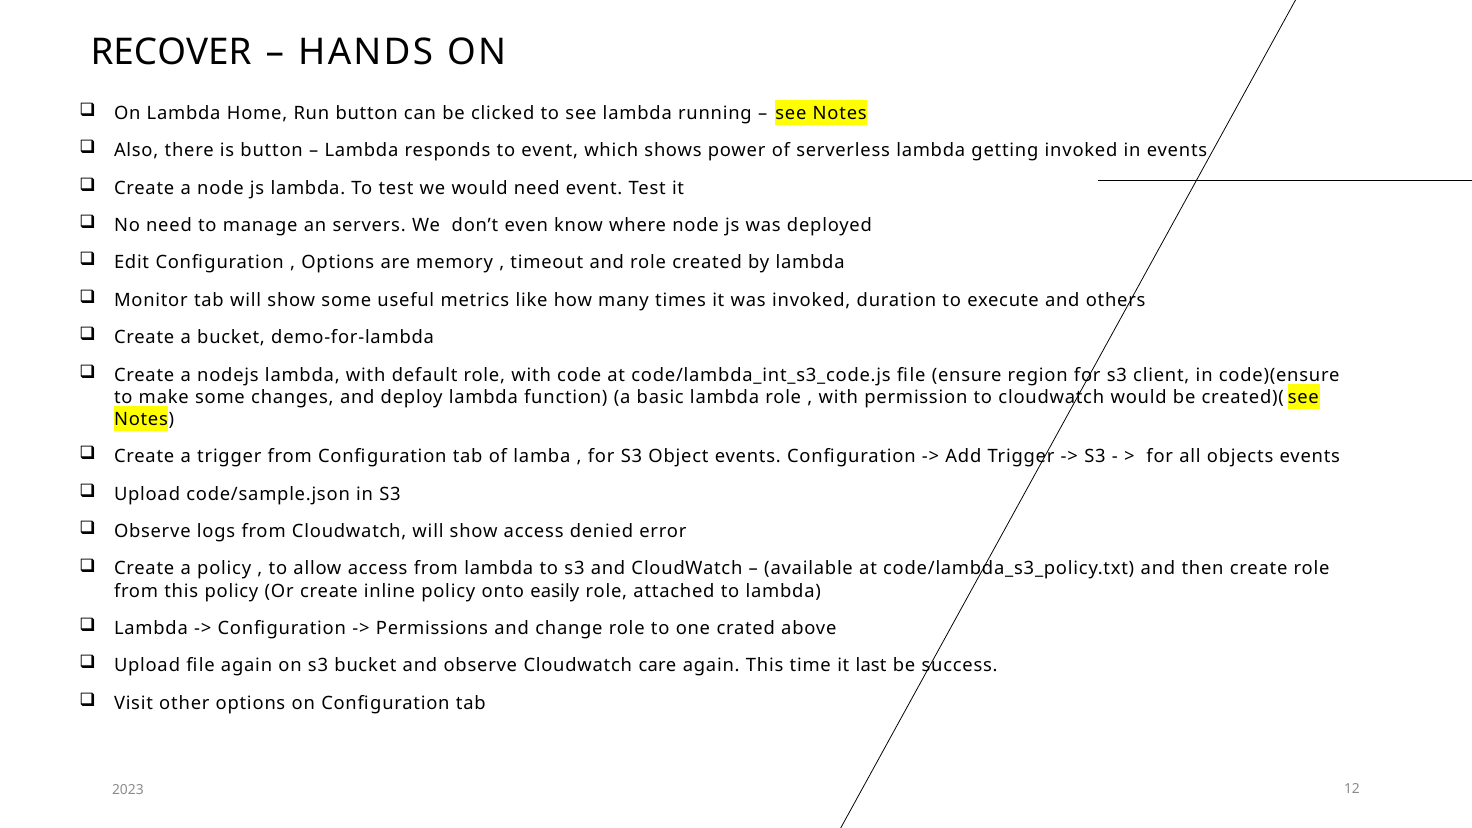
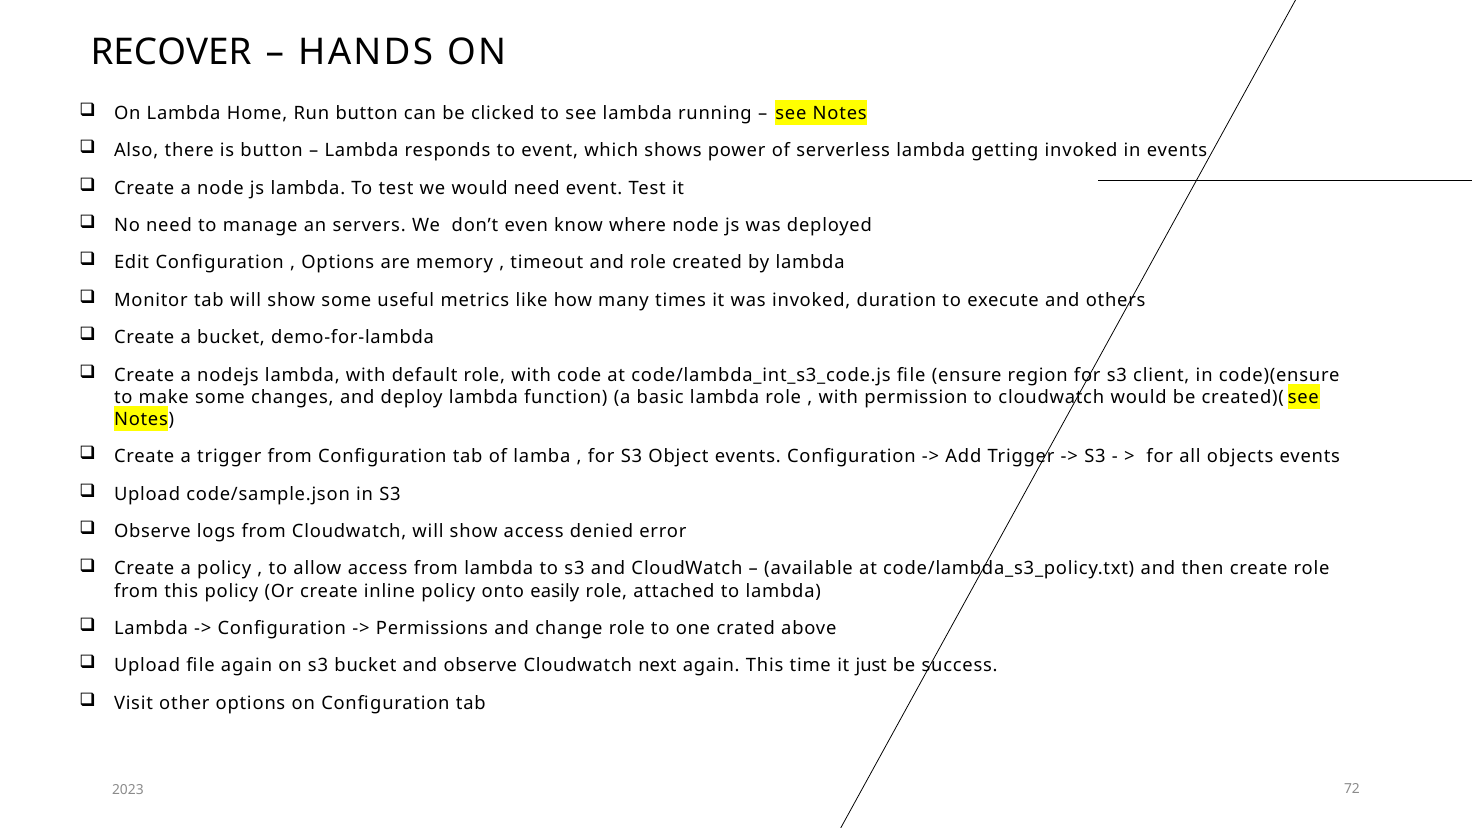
care: care -> next
last: last -> just
12: 12 -> 72
